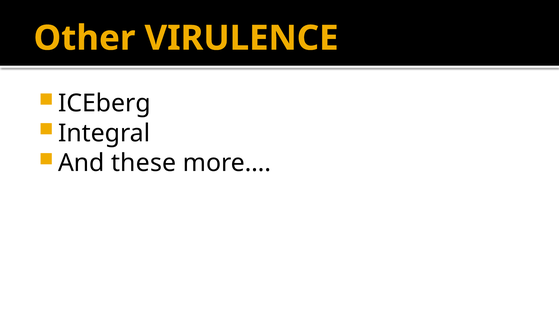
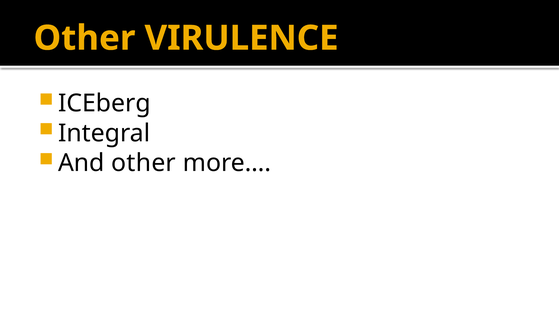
And these: these -> other
